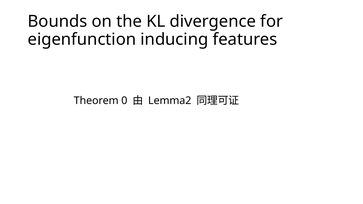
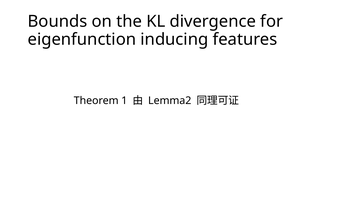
0: 0 -> 1
